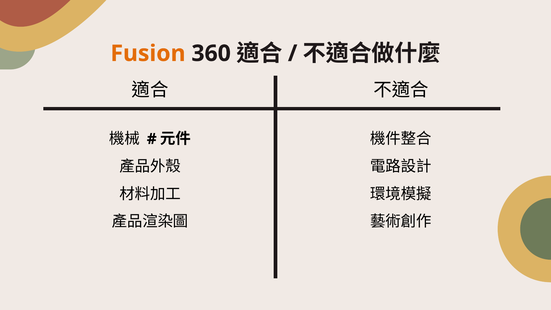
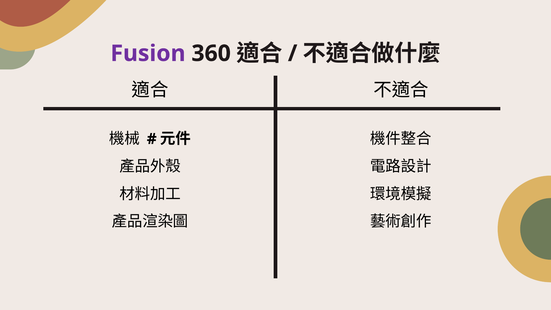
Fusion colour: orange -> purple
